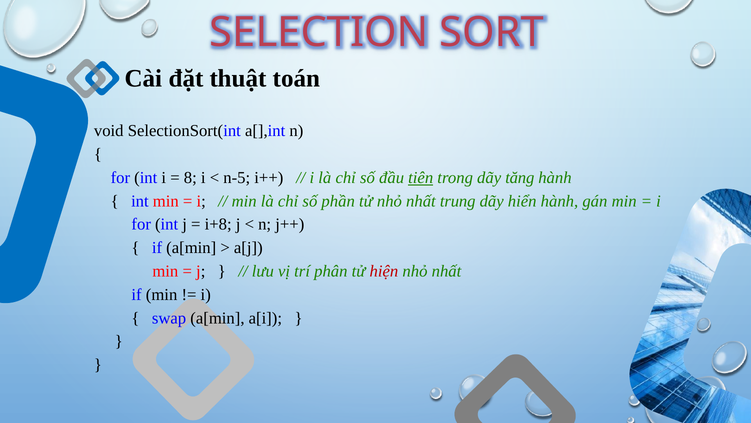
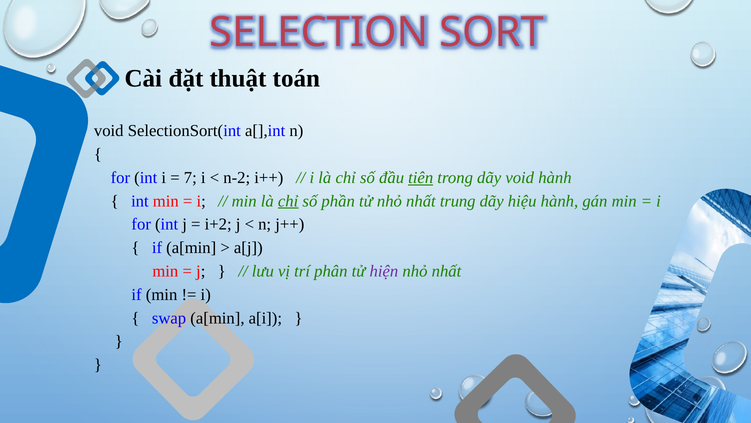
8: 8 -> 7
n-5: n-5 -> n-2
dãy tăng: tăng -> void
chỉ at (288, 201) underline: none -> present
hiển: hiển -> hiệu
i+8: i+8 -> i+2
hiện colour: red -> purple
